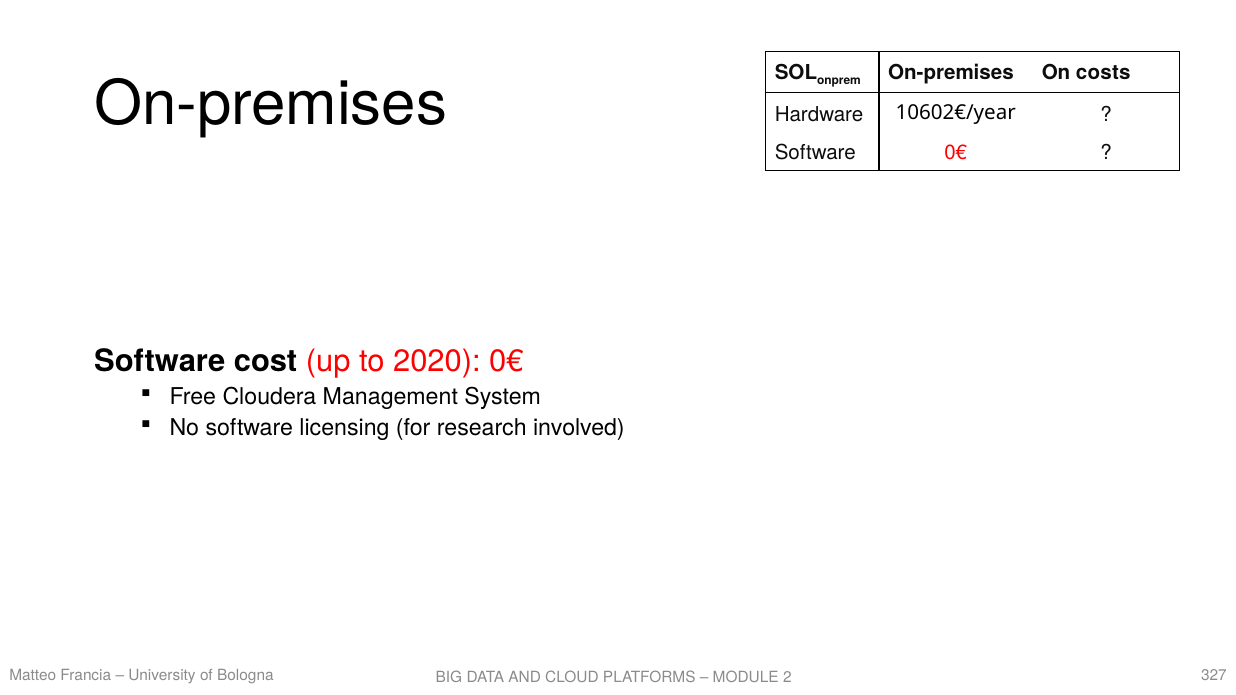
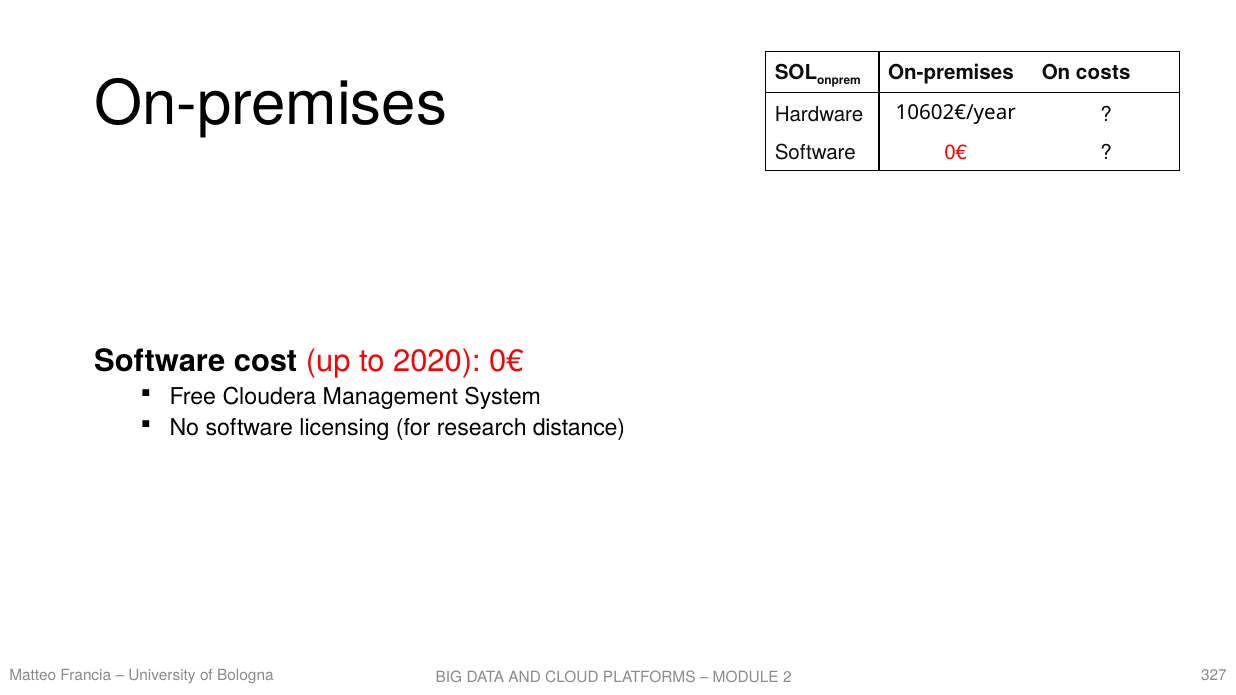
involved: involved -> distance
